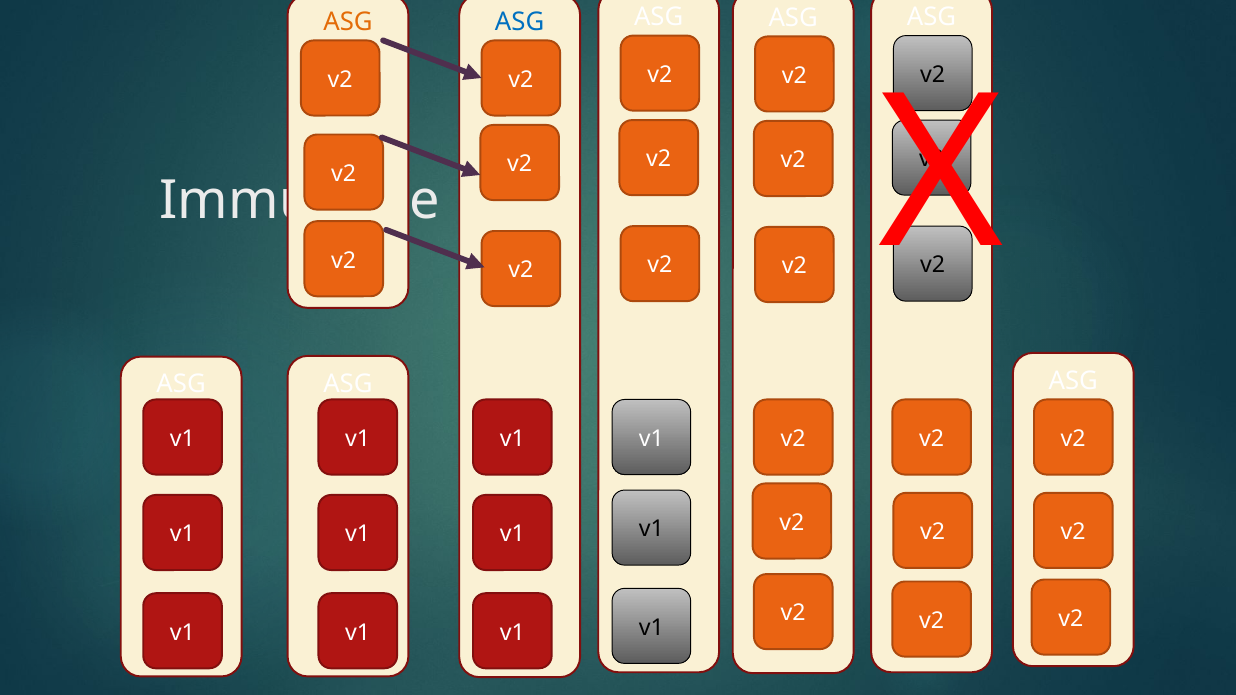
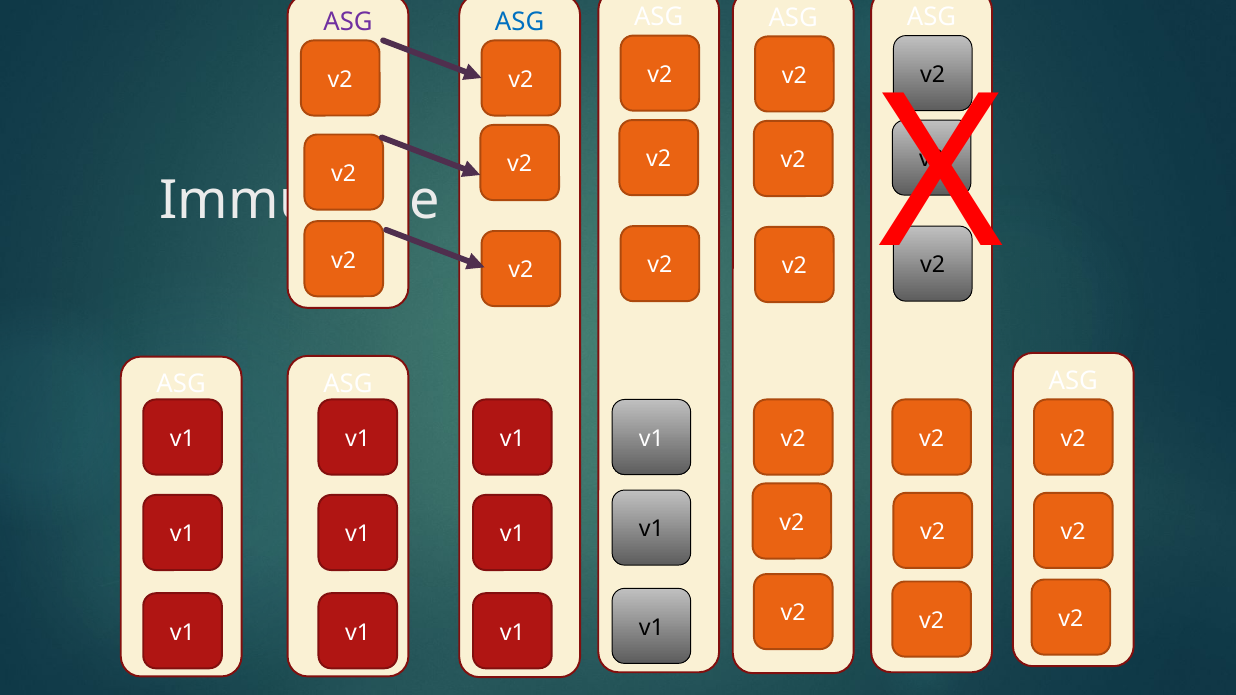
ASG at (348, 22) colour: orange -> purple
